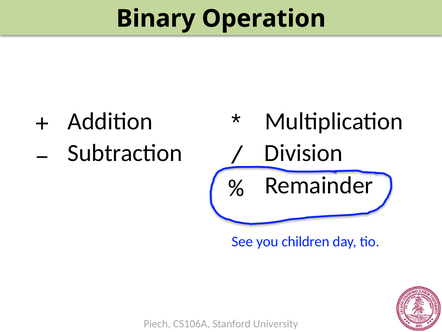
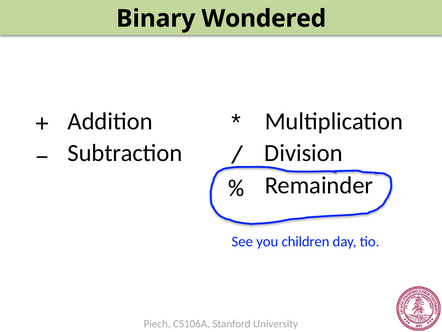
Operation: Operation -> Wondered
